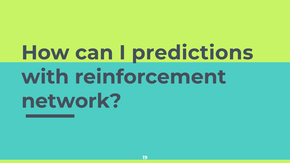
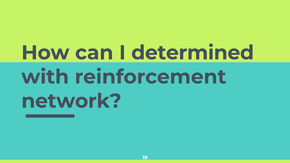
predictions: predictions -> determined
